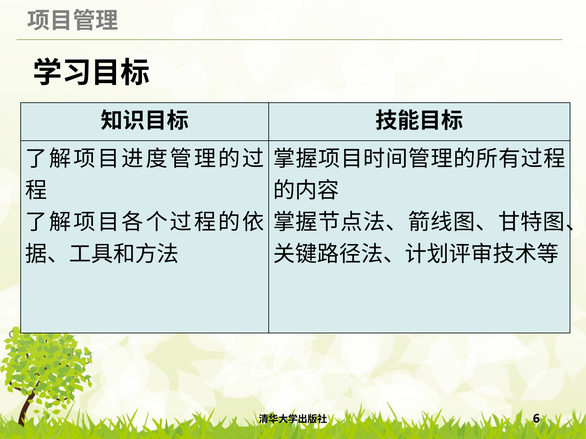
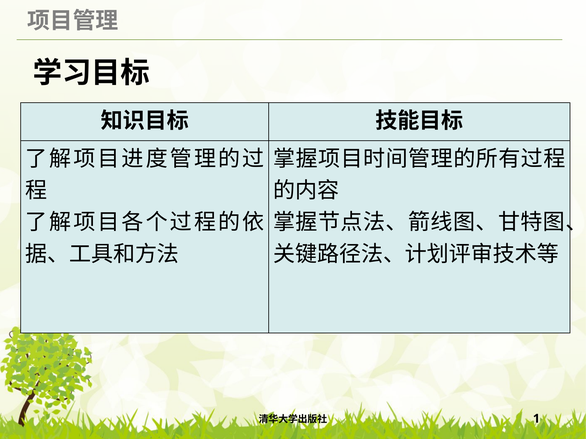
6: 6 -> 1
